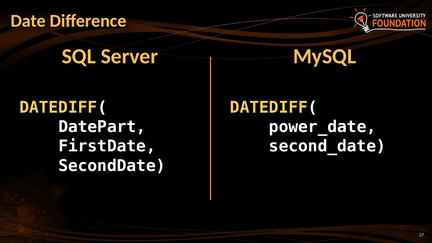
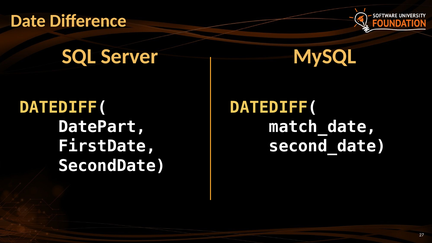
power_date: power_date -> match_date
